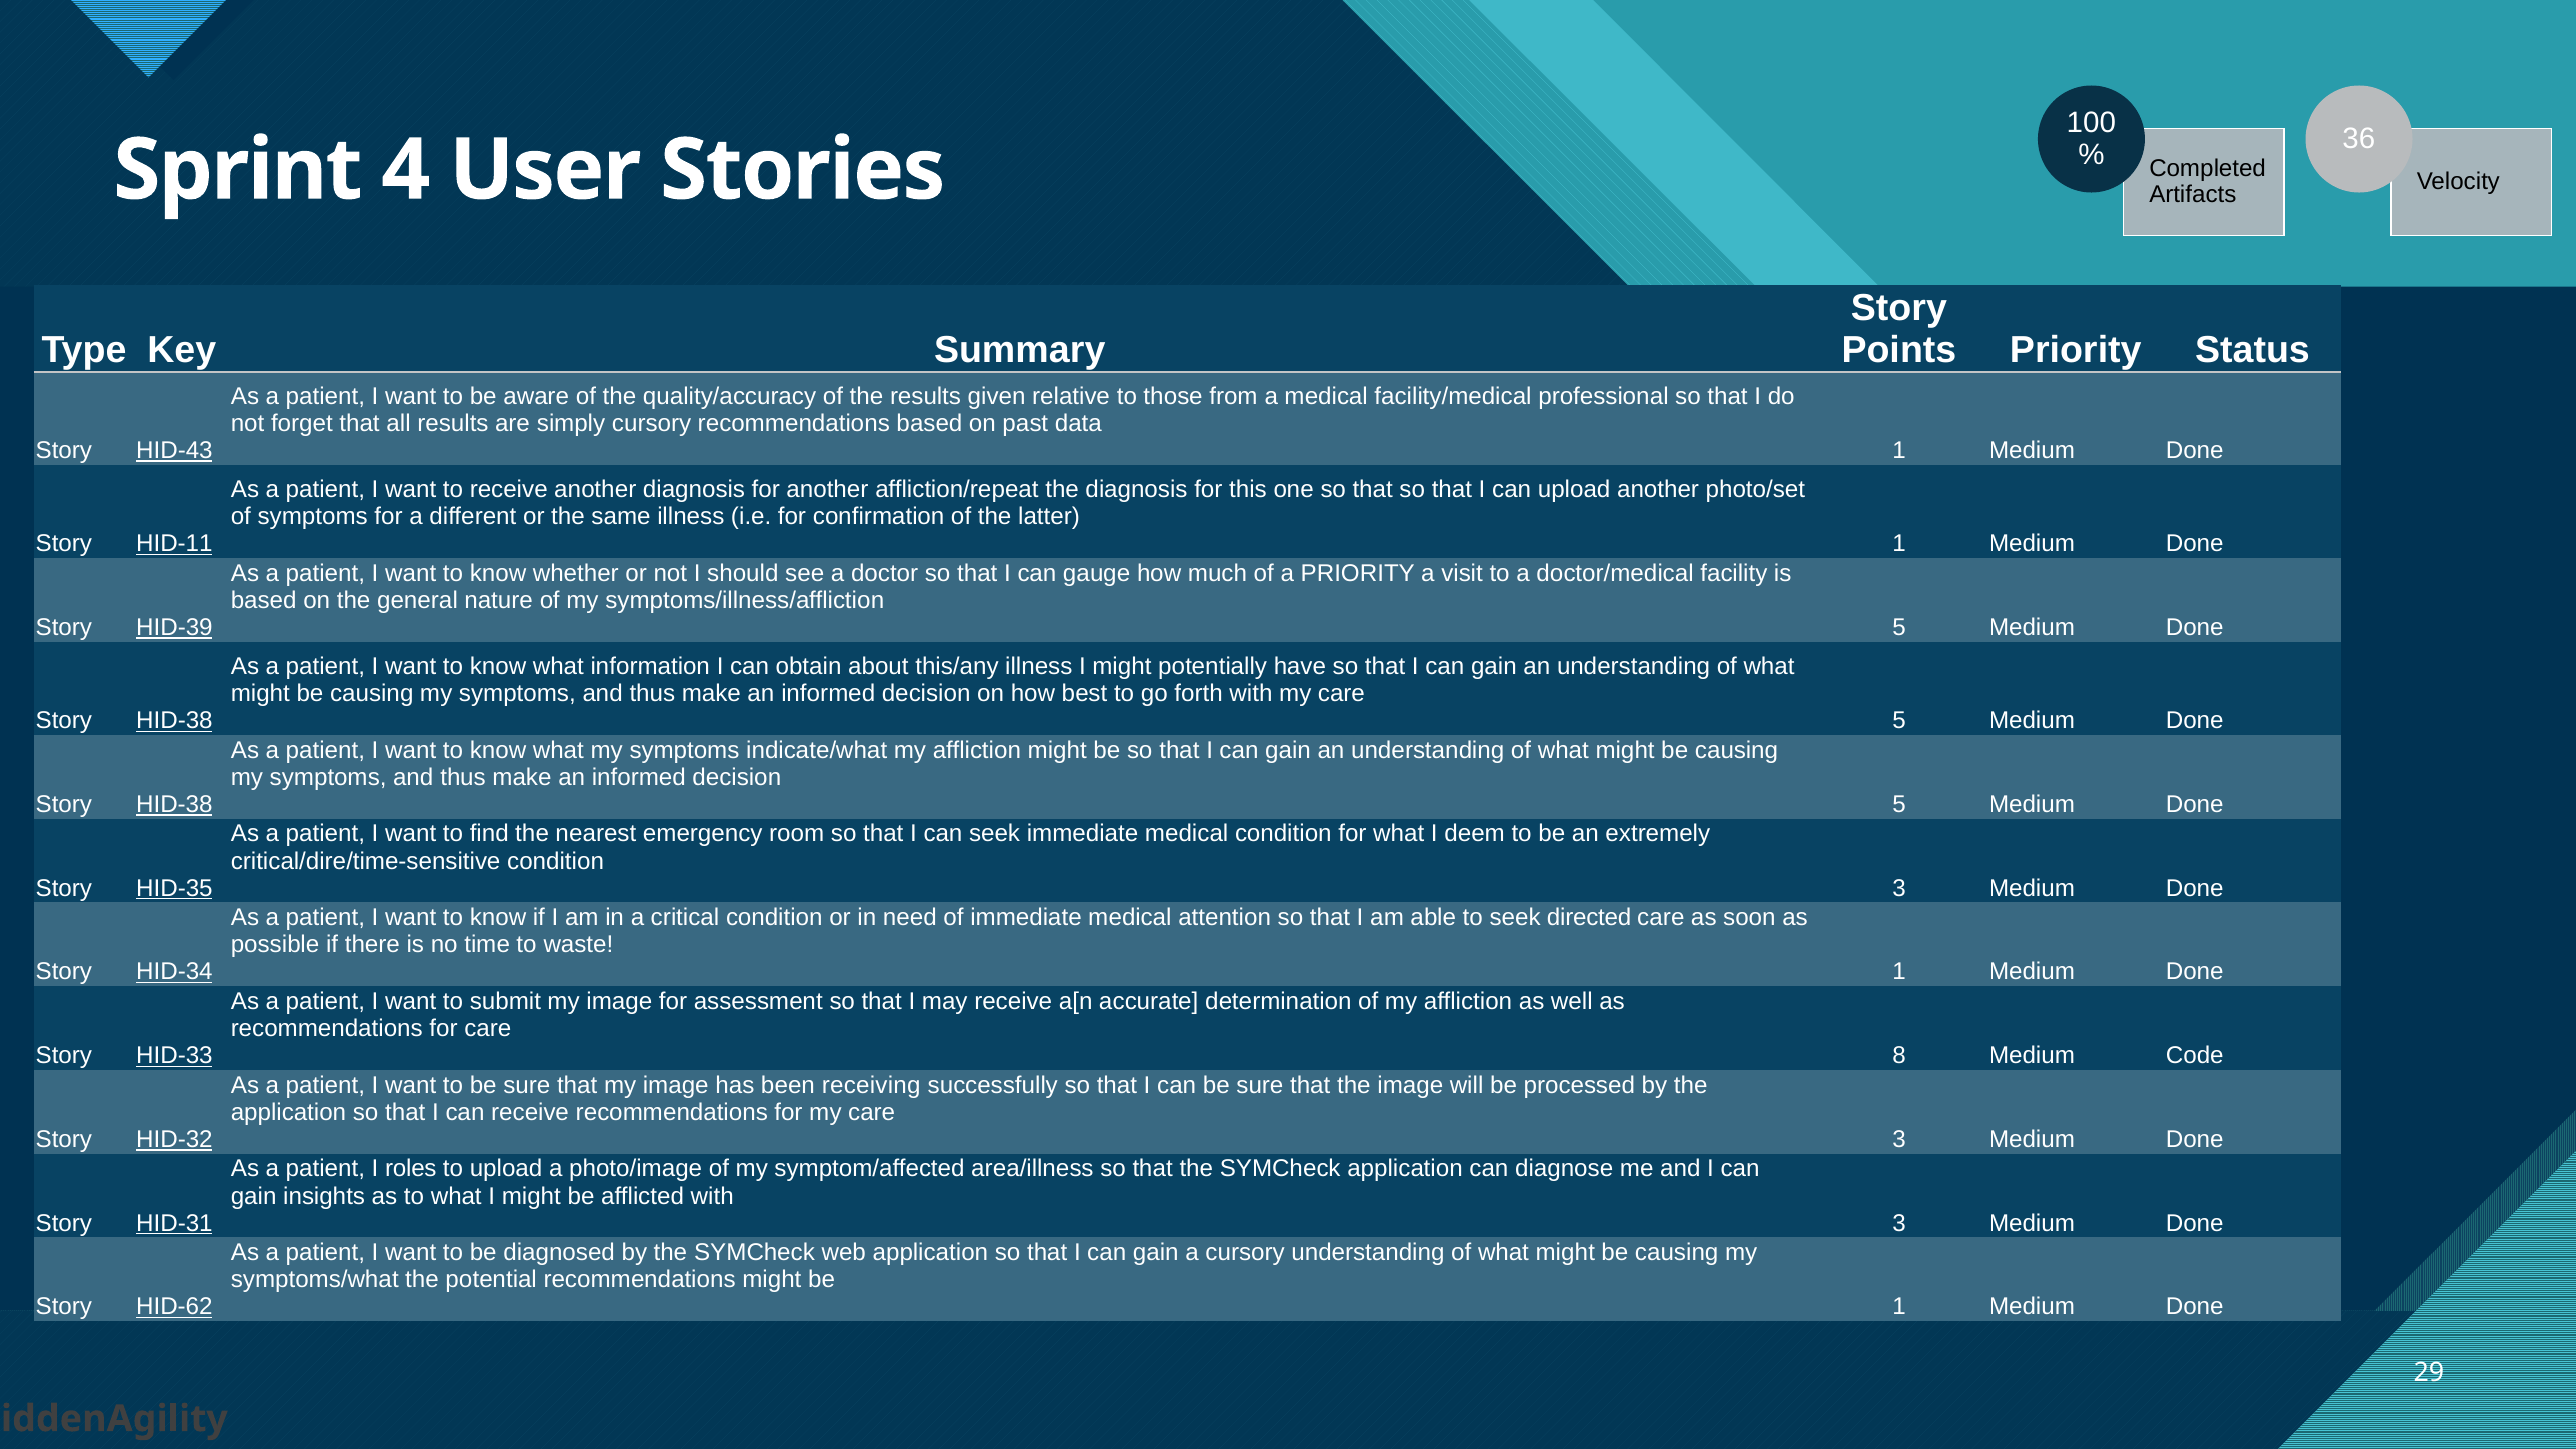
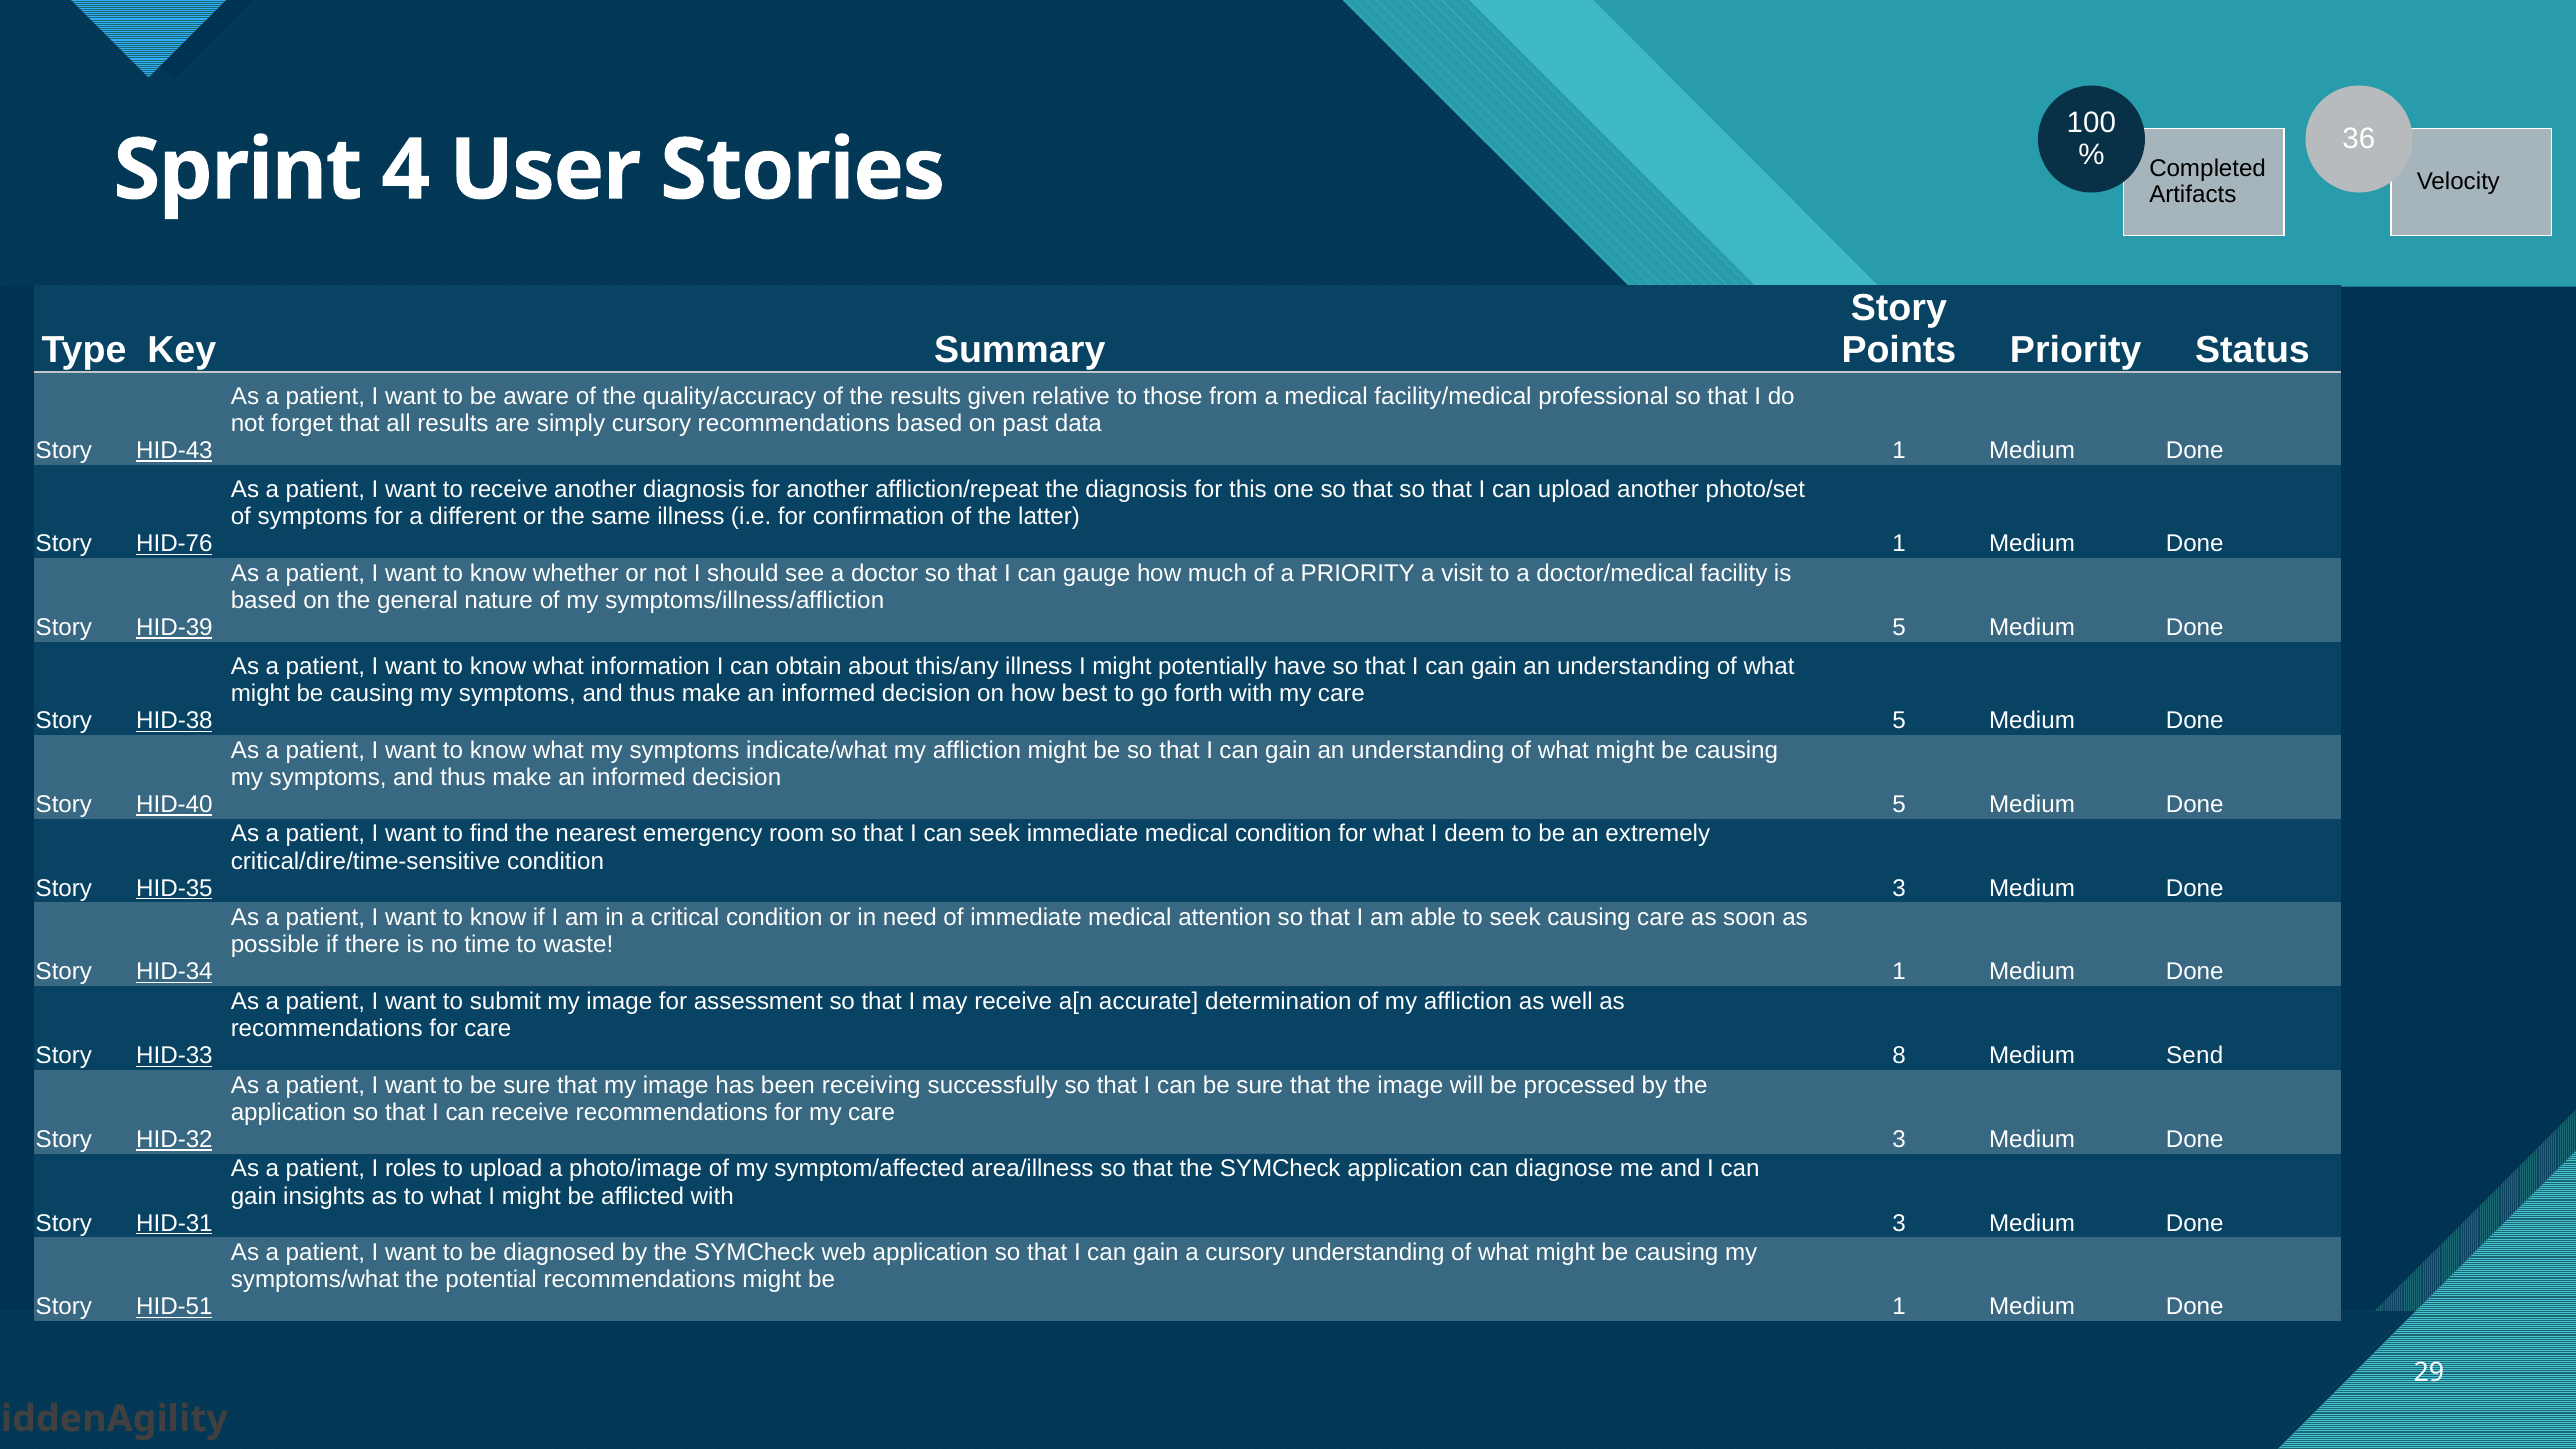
HID-11: HID-11 -> HID-76
HID-38 at (174, 804): HID-38 -> HID-40
seek directed: directed -> causing
Code: Code -> Send
HID-62: HID-62 -> HID-51
